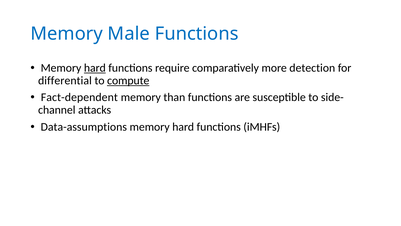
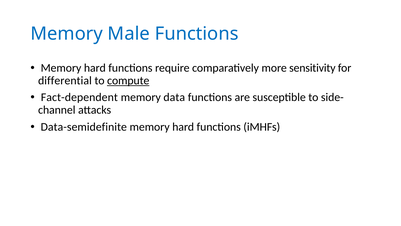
hard at (95, 68) underline: present -> none
detection: detection -> sensitivity
than: than -> data
Data-assumptions: Data-assumptions -> Data-semidefinite
